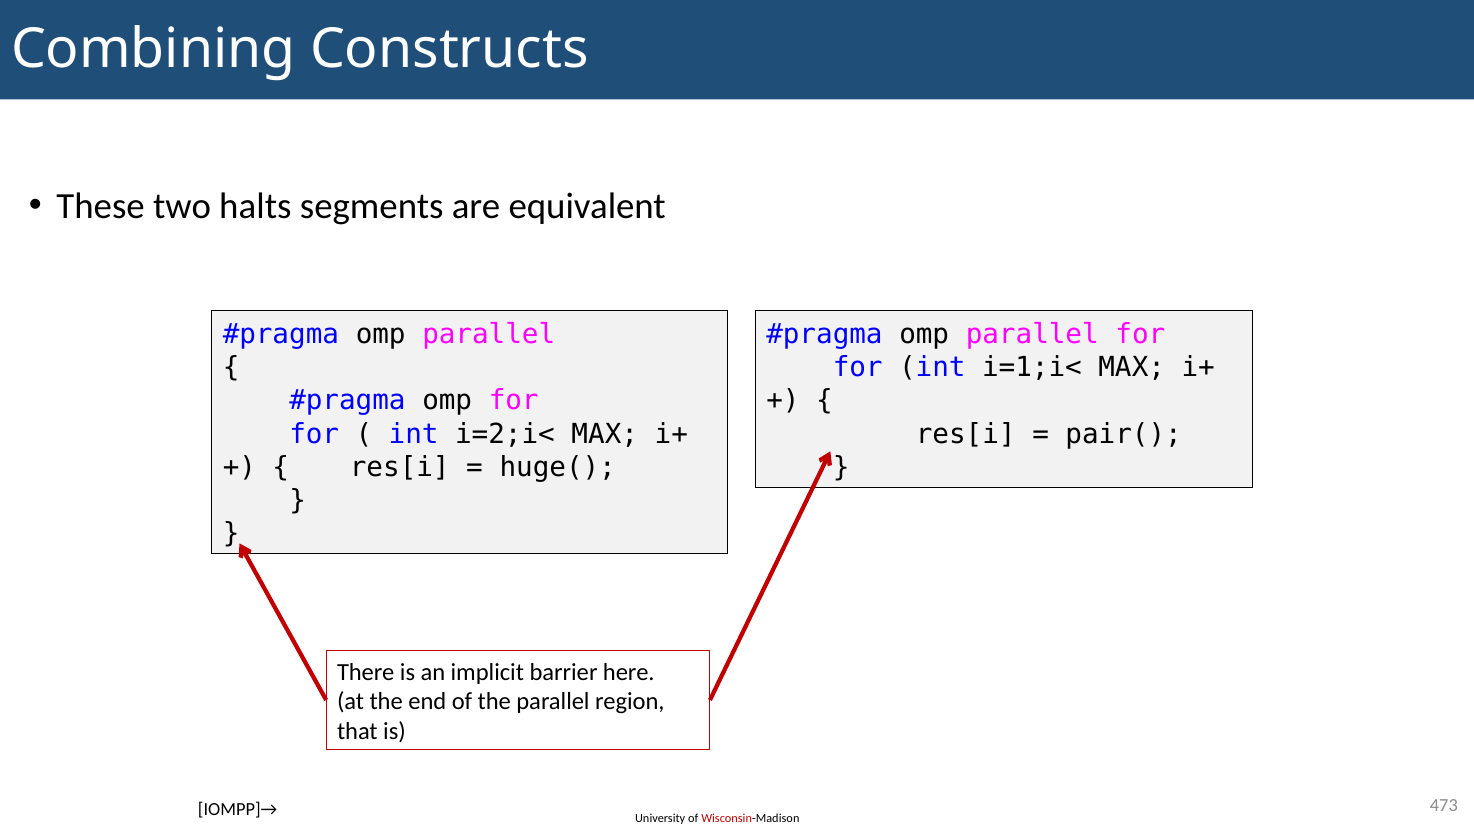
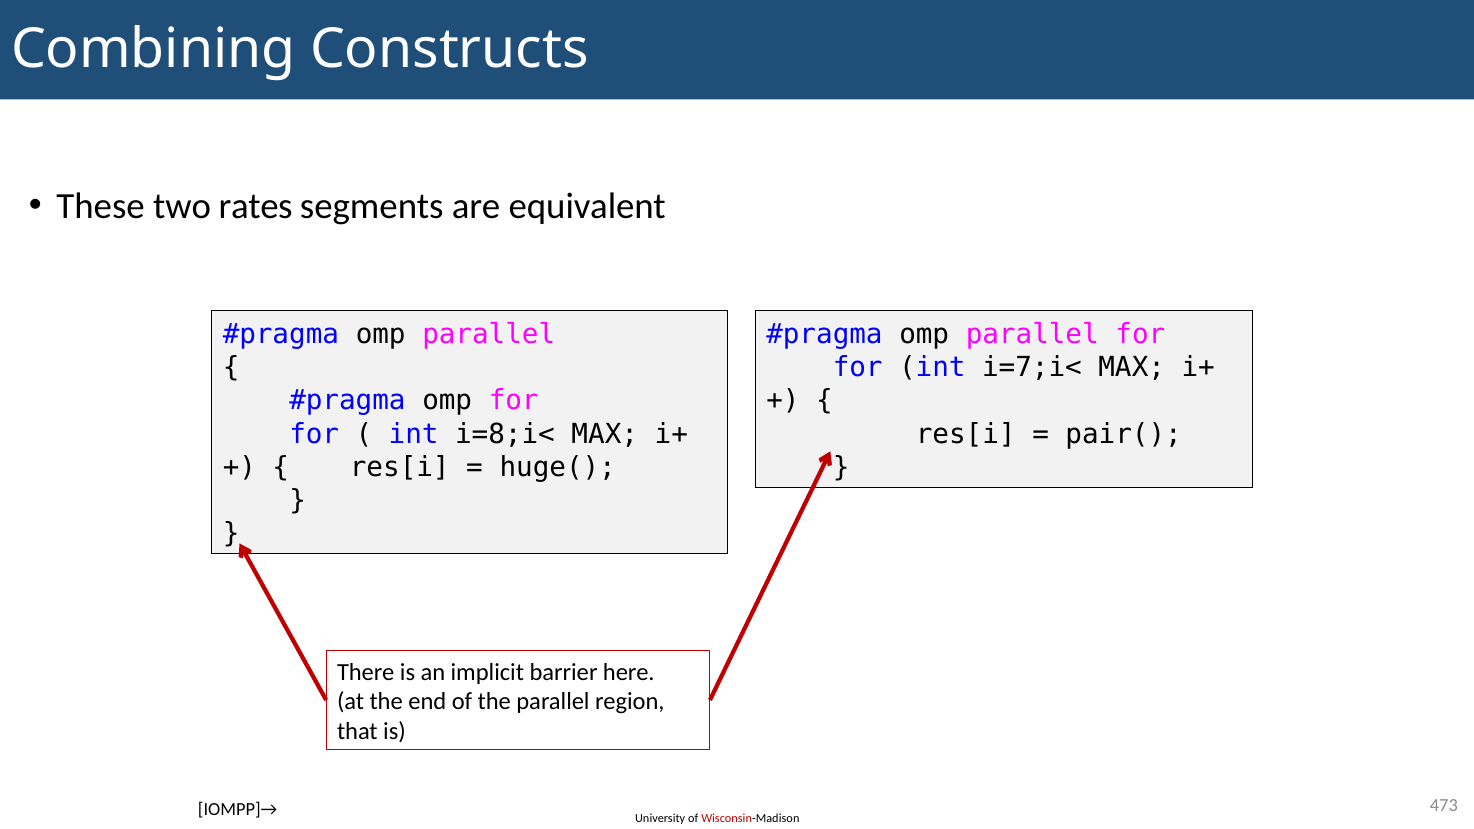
halts: halts -> rates
i=1;i<: i=1;i< -> i=7;i<
i=2;i<: i=2;i< -> i=8;i<
